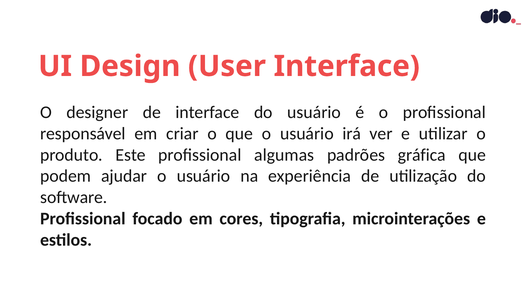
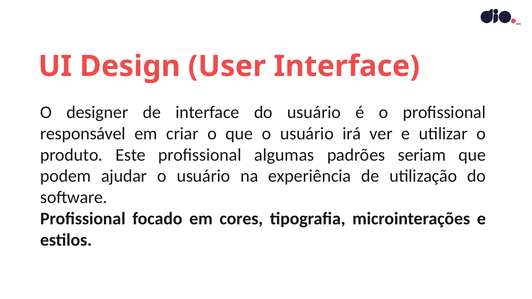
gráfica: gráfica -> seriam
